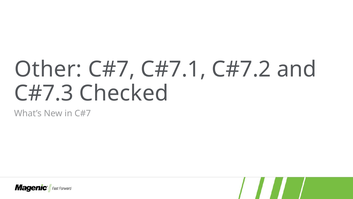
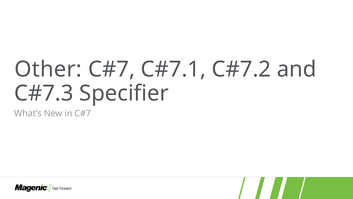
Checked: Checked -> Specifier
